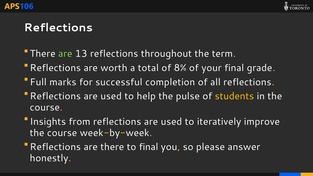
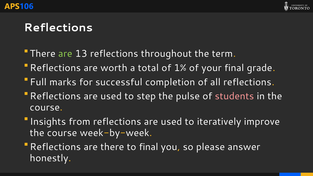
8%: 8% -> 1%
help: help -> step
students colour: yellow -> pink
